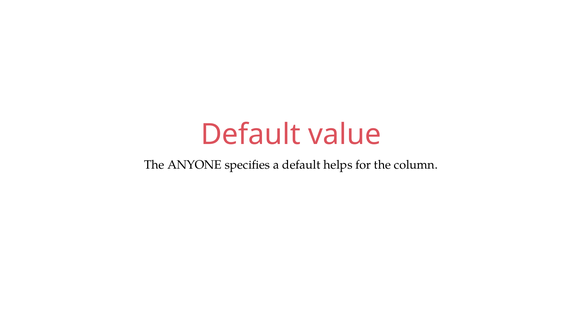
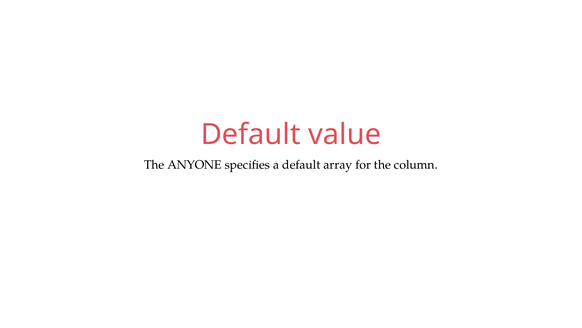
helps: helps -> array
